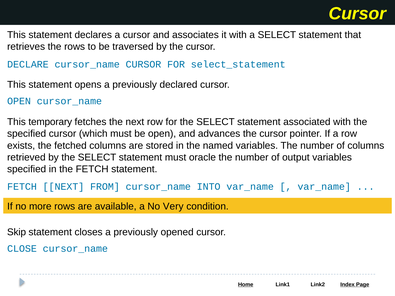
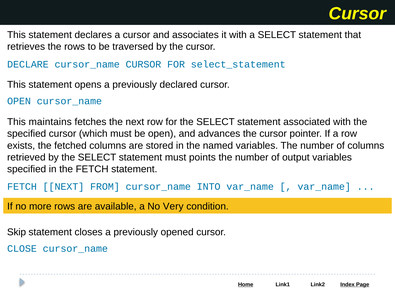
temporary: temporary -> maintains
oracle: oracle -> points
